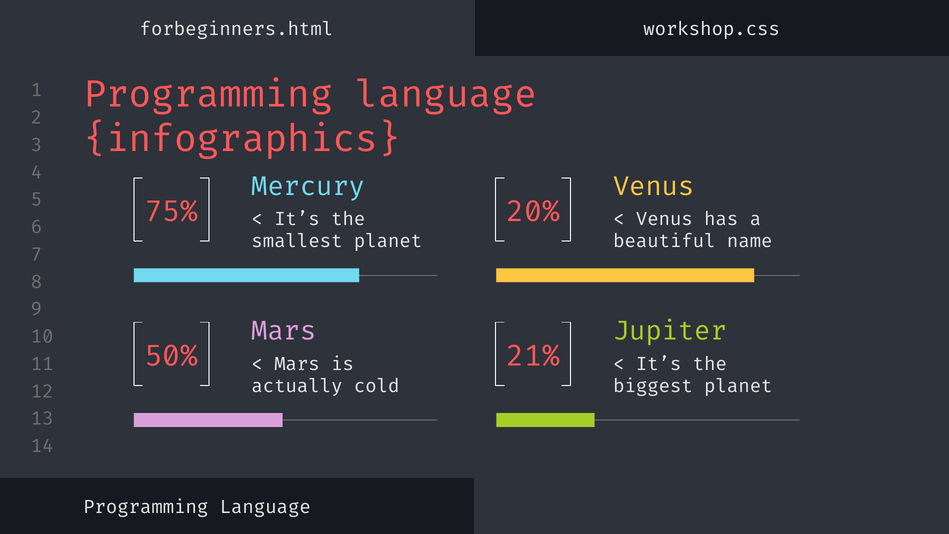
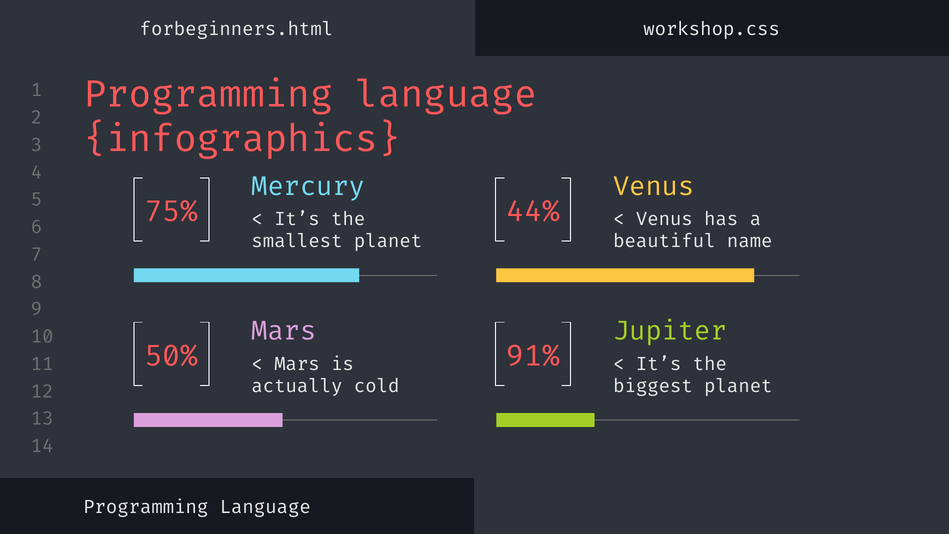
20%: 20% -> 44%
21%: 21% -> 91%
